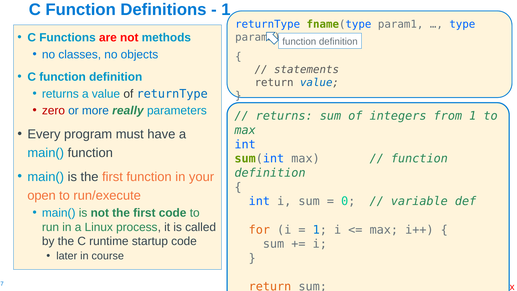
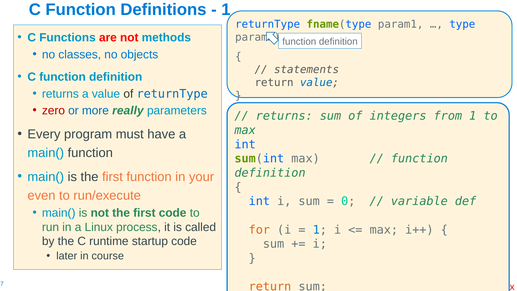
open: open -> even
